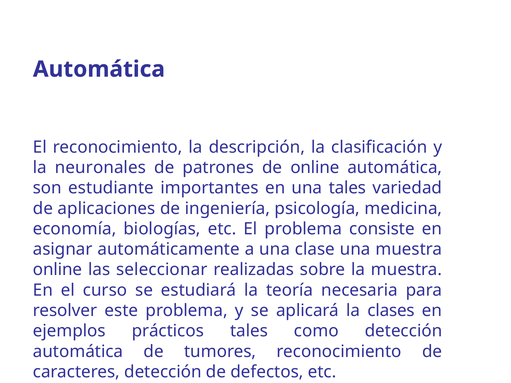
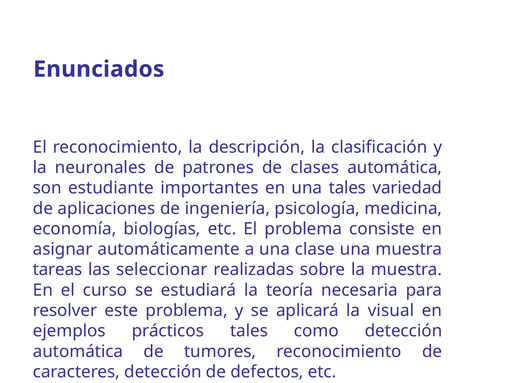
Automática at (99, 69): Automática -> Enunciados
de online: online -> clases
online at (58, 270): online -> tareas
clases: clases -> visual
